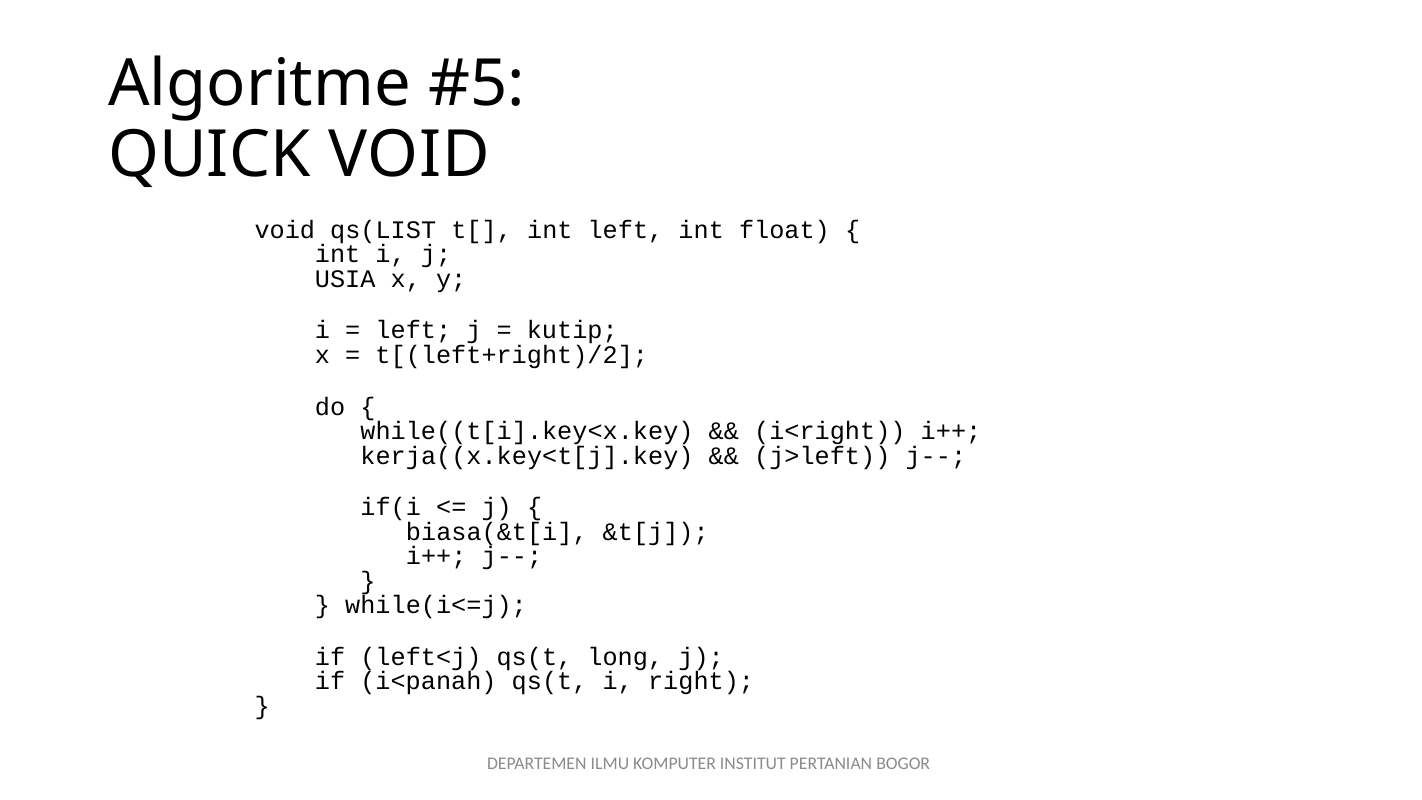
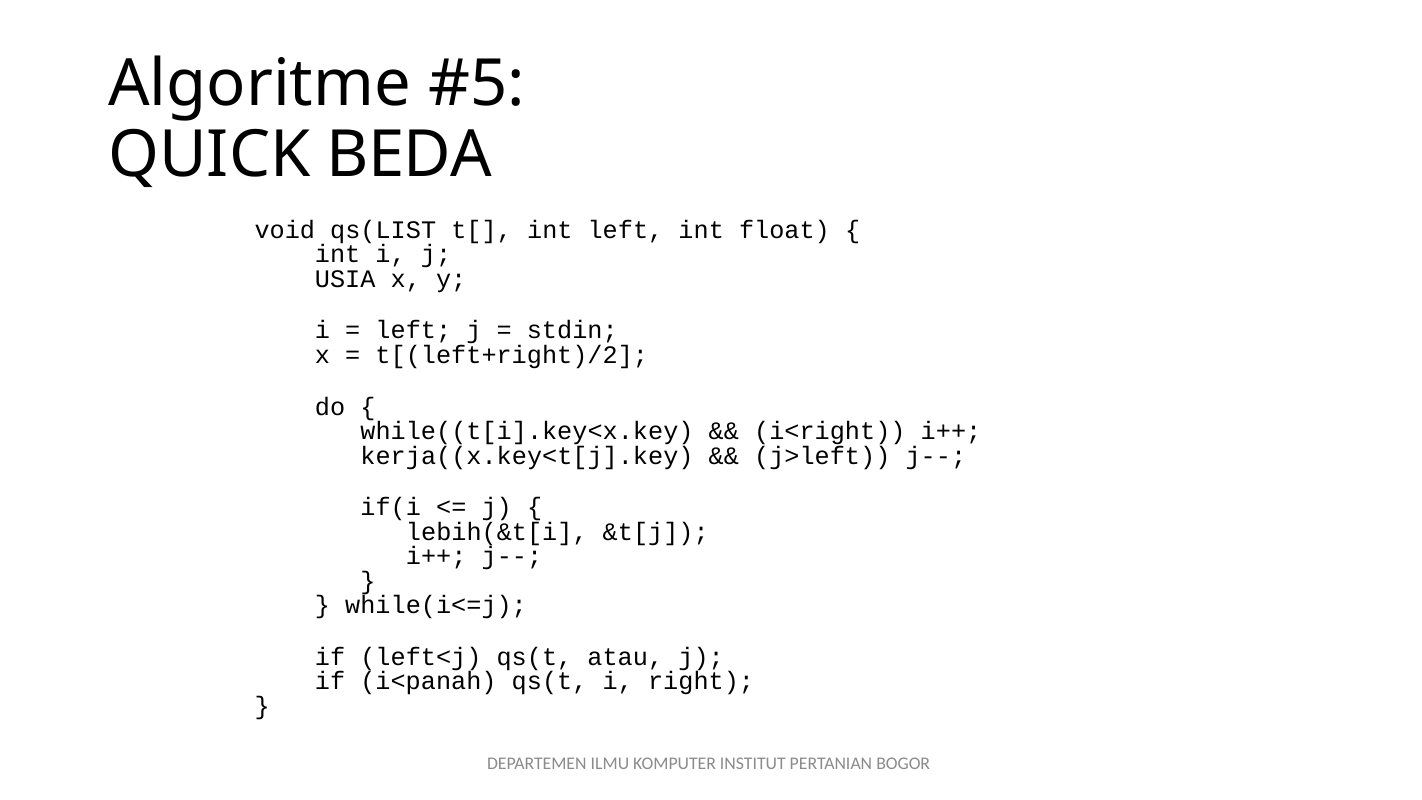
QUICK VOID: VOID -> BEDA
kutip: kutip -> stdin
biasa(&t[i: biasa(&t[i -> lebih(&t[i
long: long -> atau
